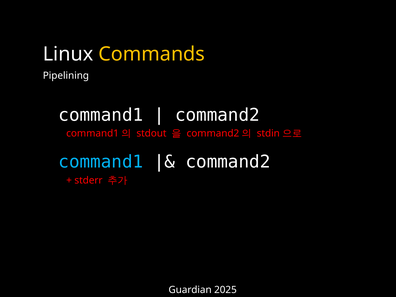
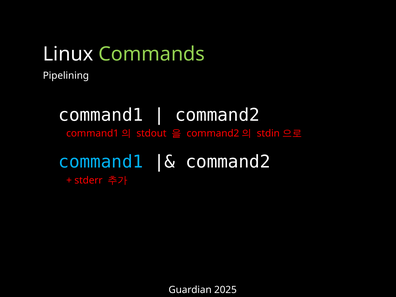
Commands colour: yellow -> light green
